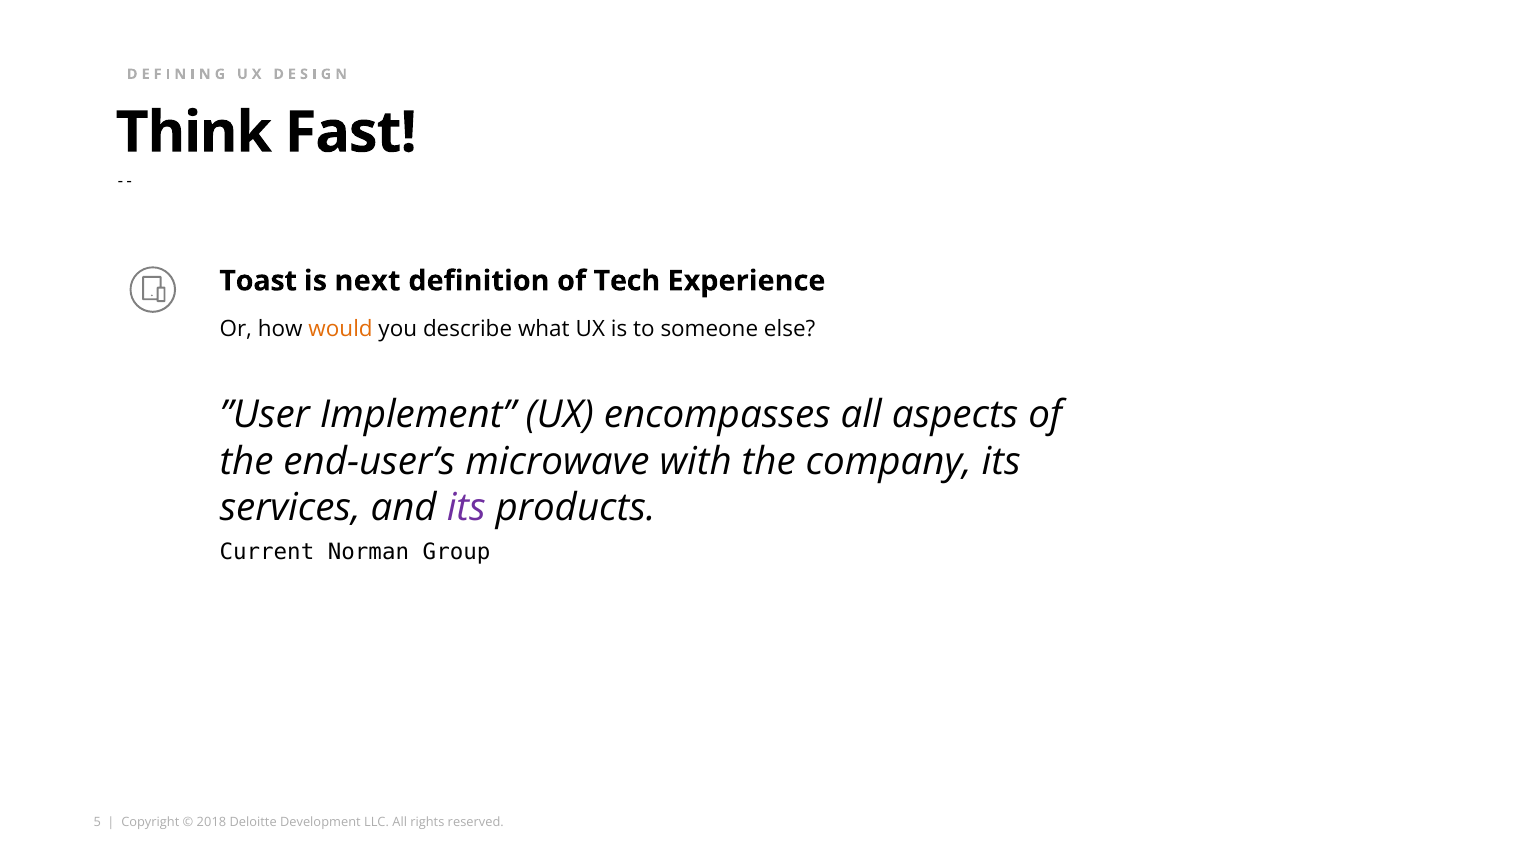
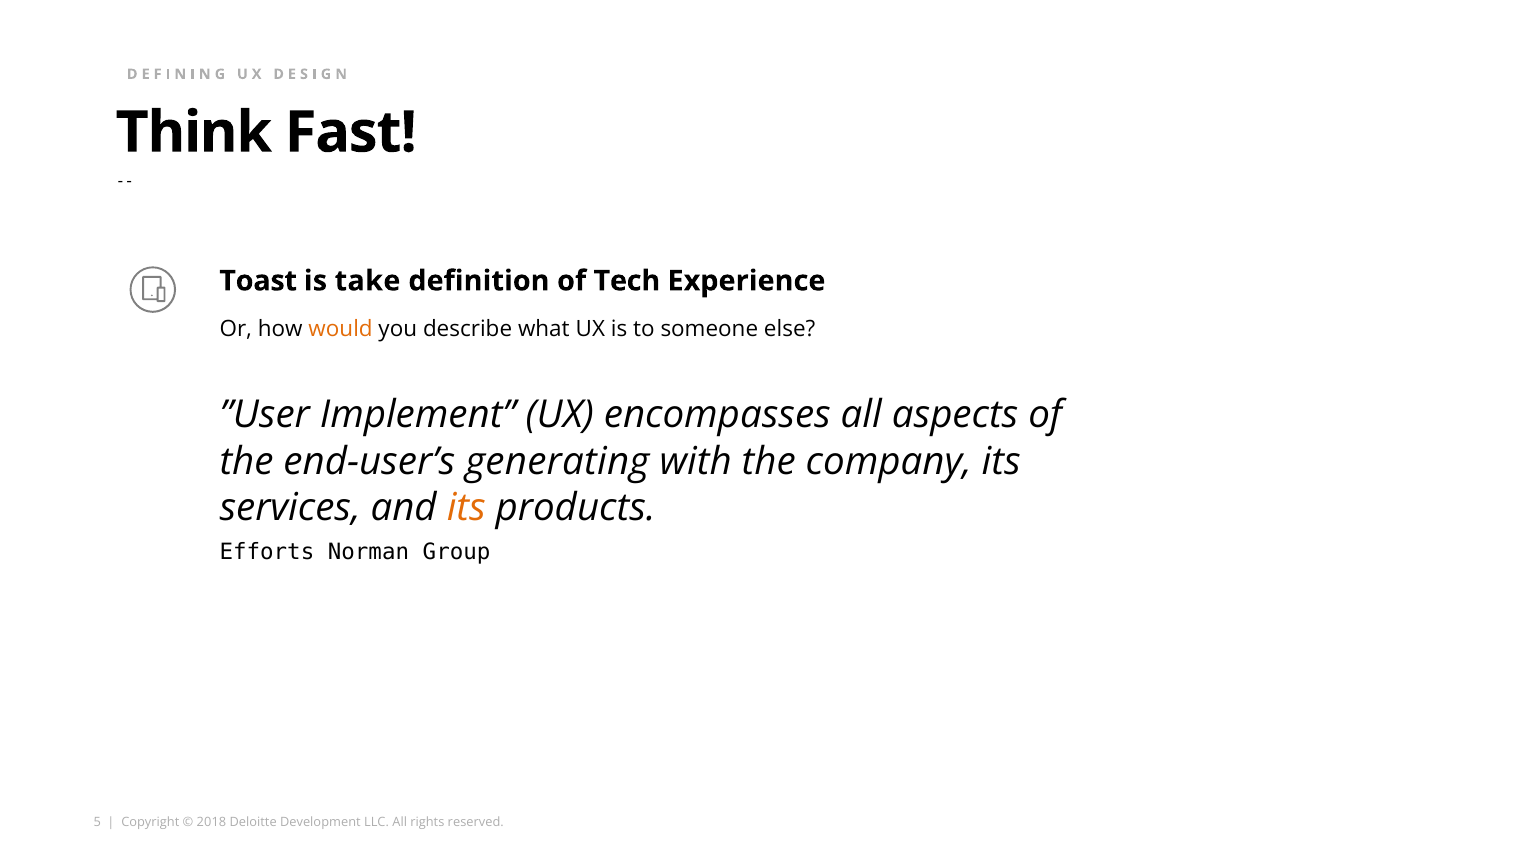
next: next -> take
microwave: microwave -> generating
its at (466, 508) colour: purple -> orange
Current: Current -> Efforts
